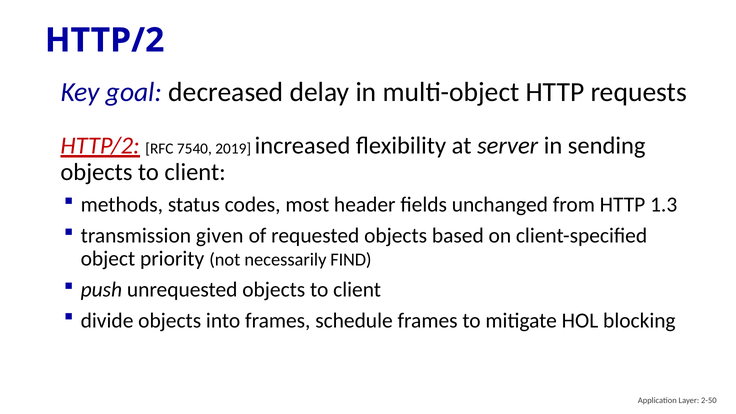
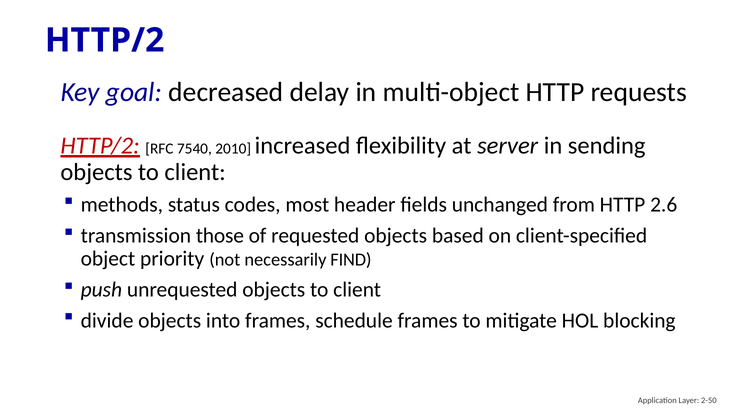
2019: 2019 -> 2010
1.3: 1.3 -> 2.6
given: given -> those
